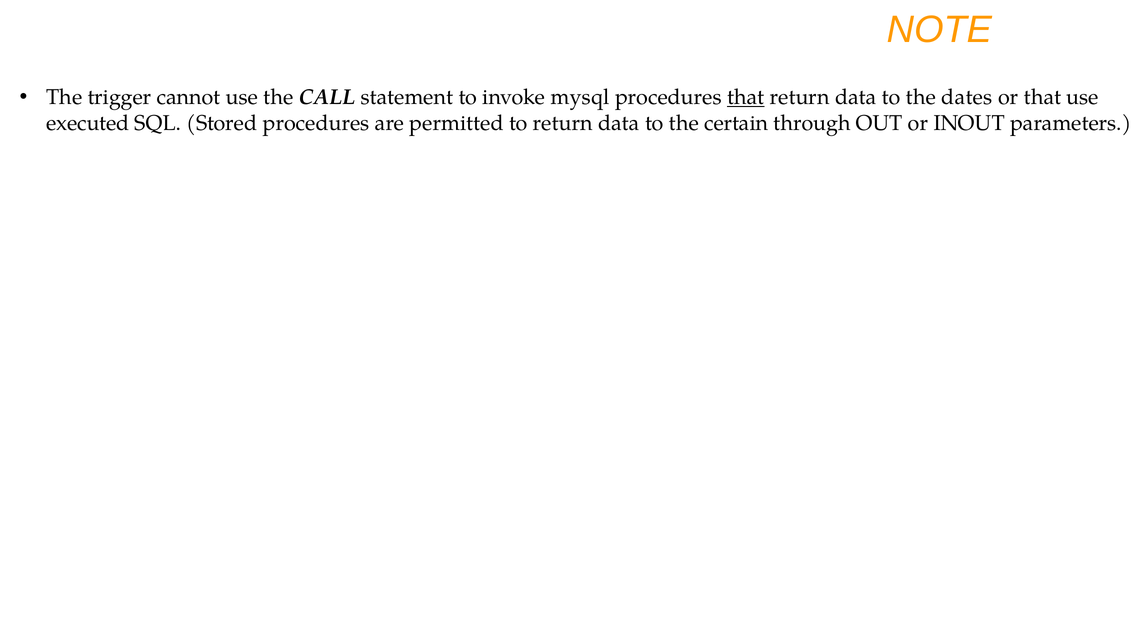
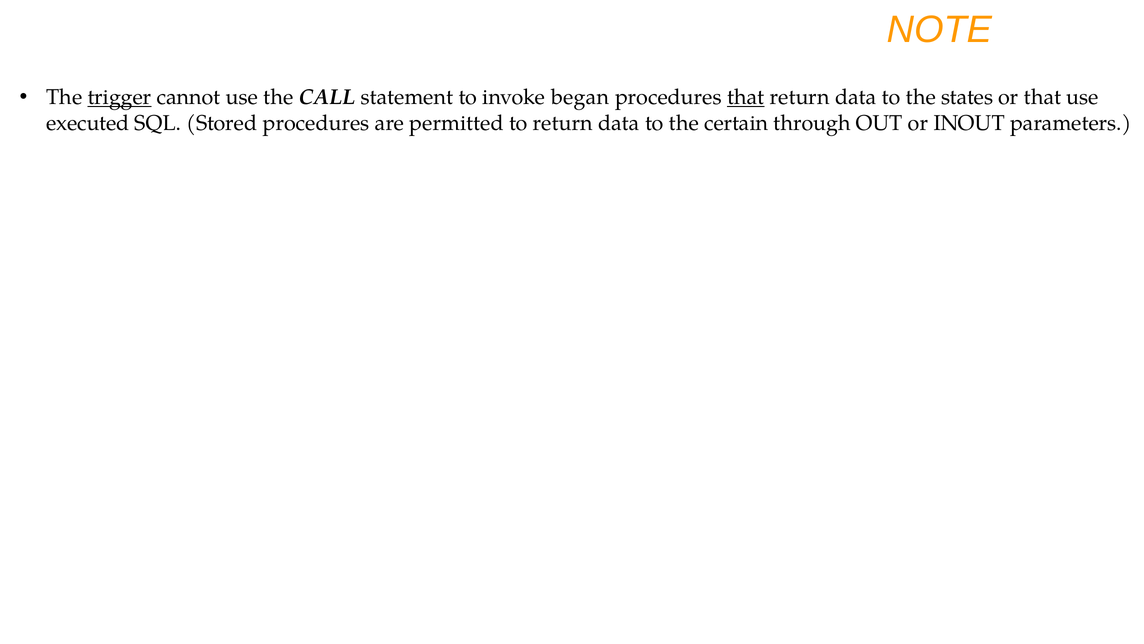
trigger underline: none -> present
mysql: mysql -> began
dates: dates -> states
